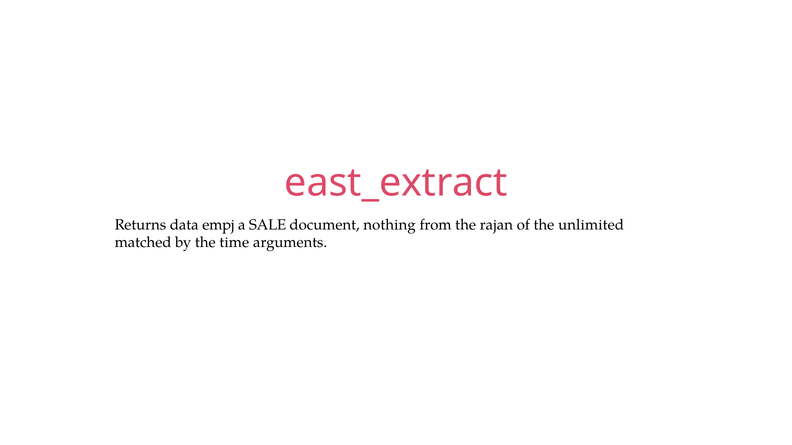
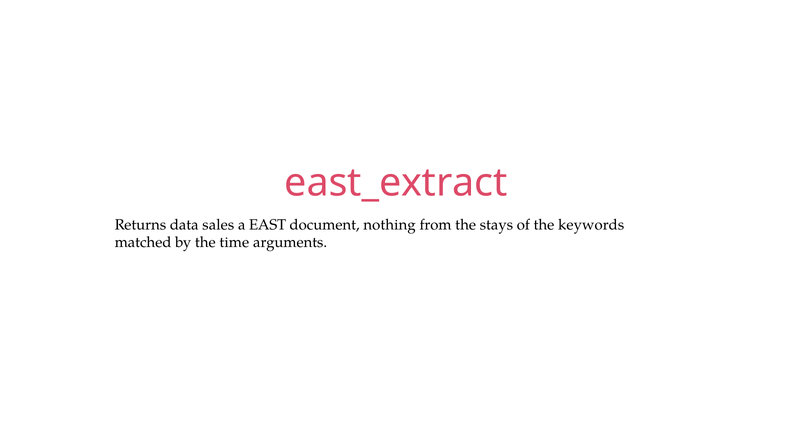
empj: empj -> sales
SALE: SALE -> EAST
rajan: rajan -> stays
unlimited: unlimited -> keywords
